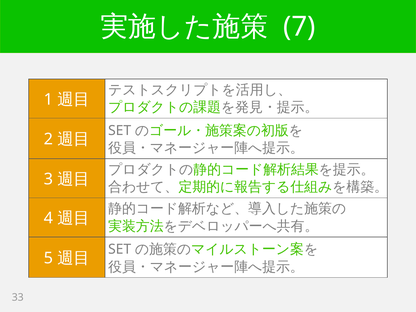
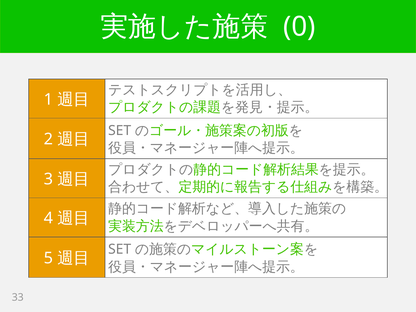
7: 7 -> 0
